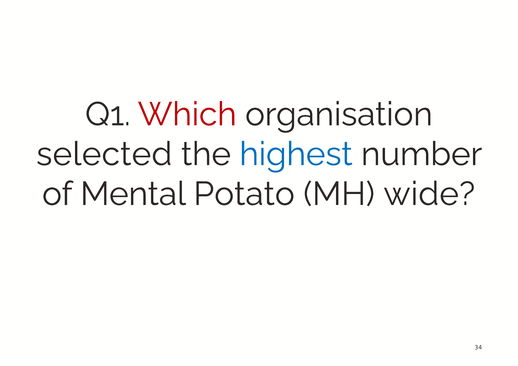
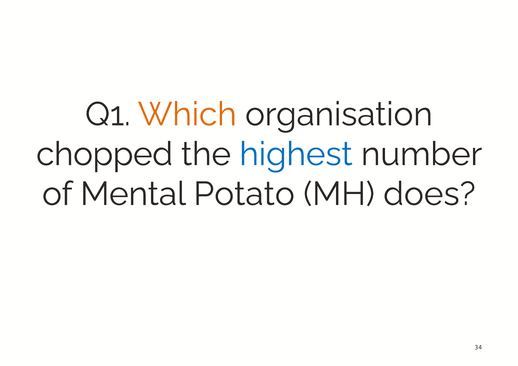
Which colour: red -> orange
selected: selected -> chopped
wide: wide -> does
